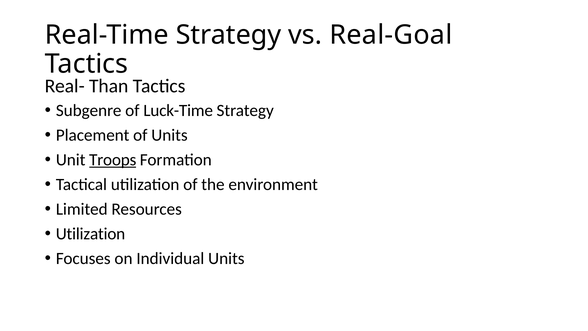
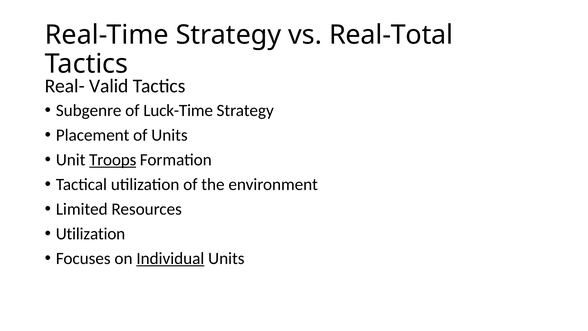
Real-Goal: Real-Goal -> Real-Total
Than: Than -> Valid
Individual underline: none -> present
